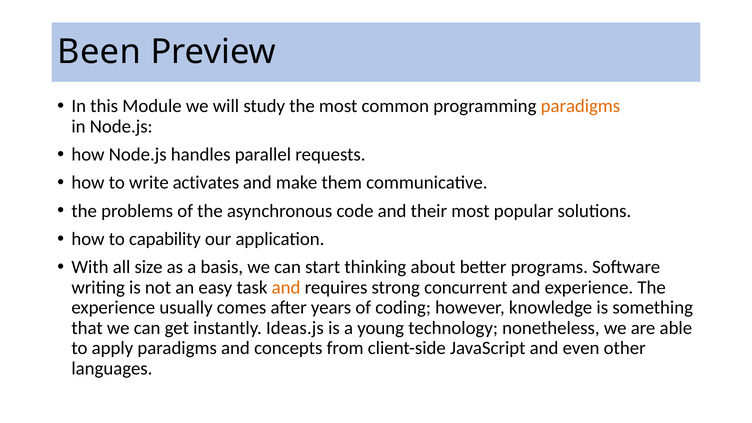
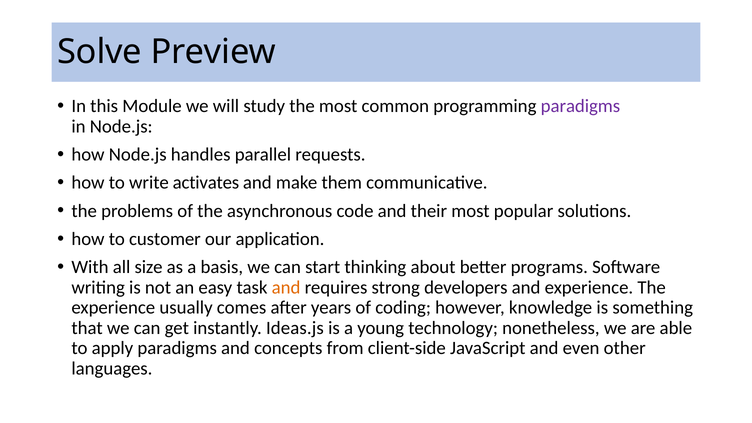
Been: Been -> Solve
paradigms at (580, 106) colour: orange -> purple
capability: capability -> customer
concurrent: concurrent -> developers
